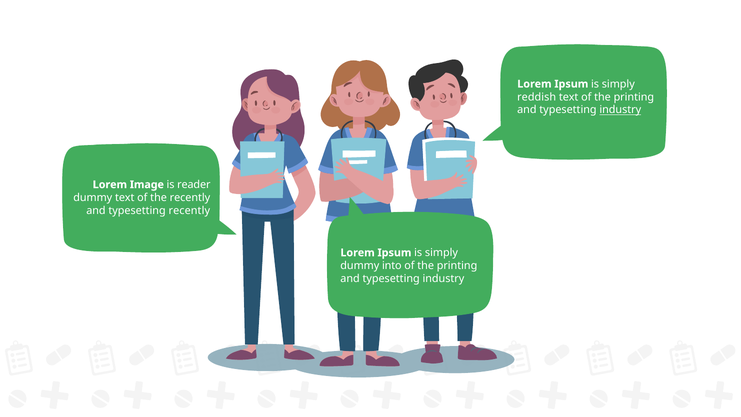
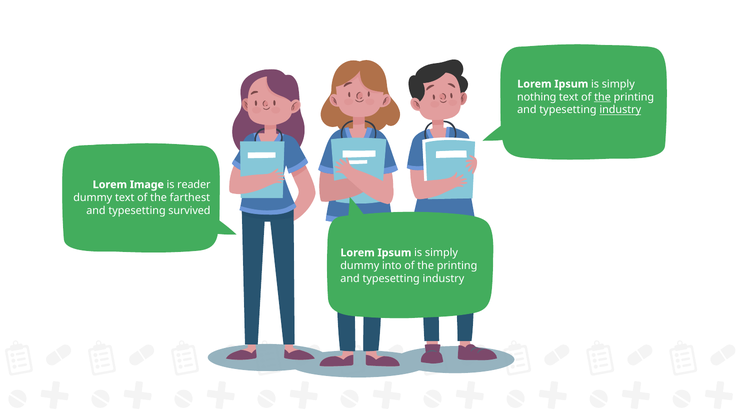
reddish: reddish -> nothing
the at (603, 97) underline: none -> present
the recently: recently -> farthest
typesetting recently: recently -> survived
